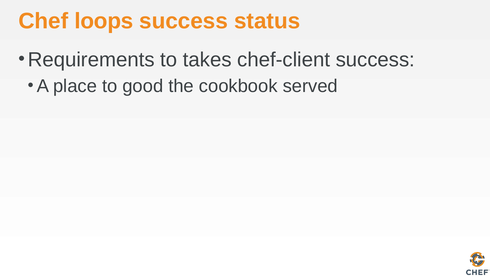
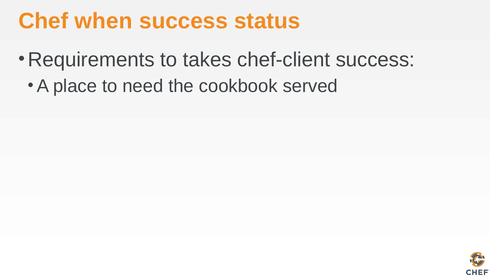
loops: loops -> when
good: good -> need
